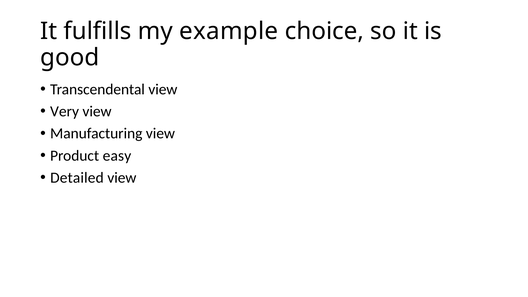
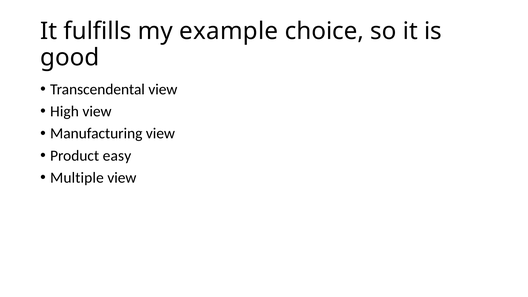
Very: Very -> High
Detailed: Detailed -> Multiple
